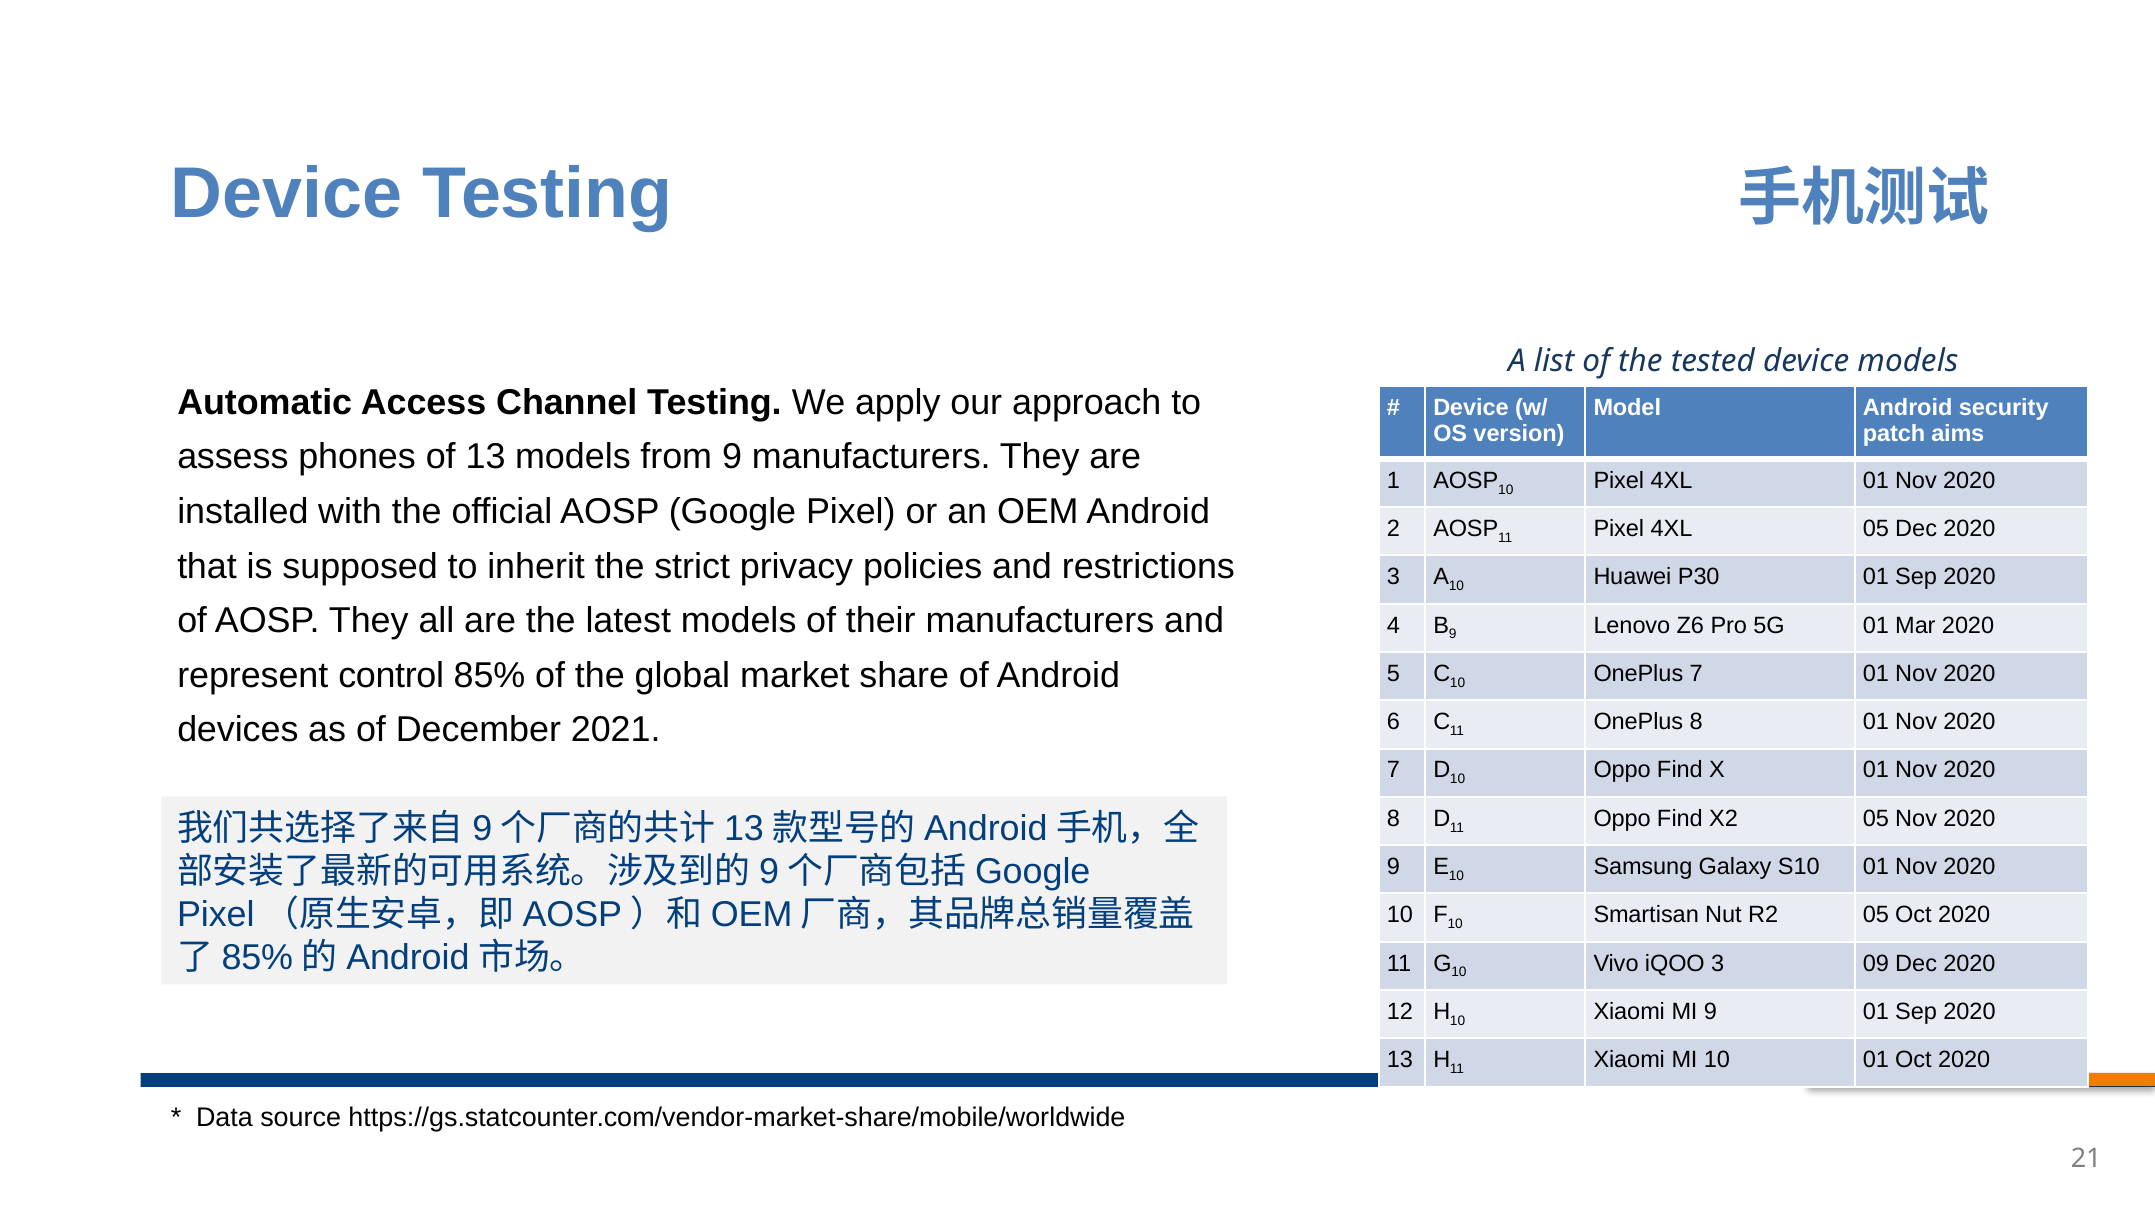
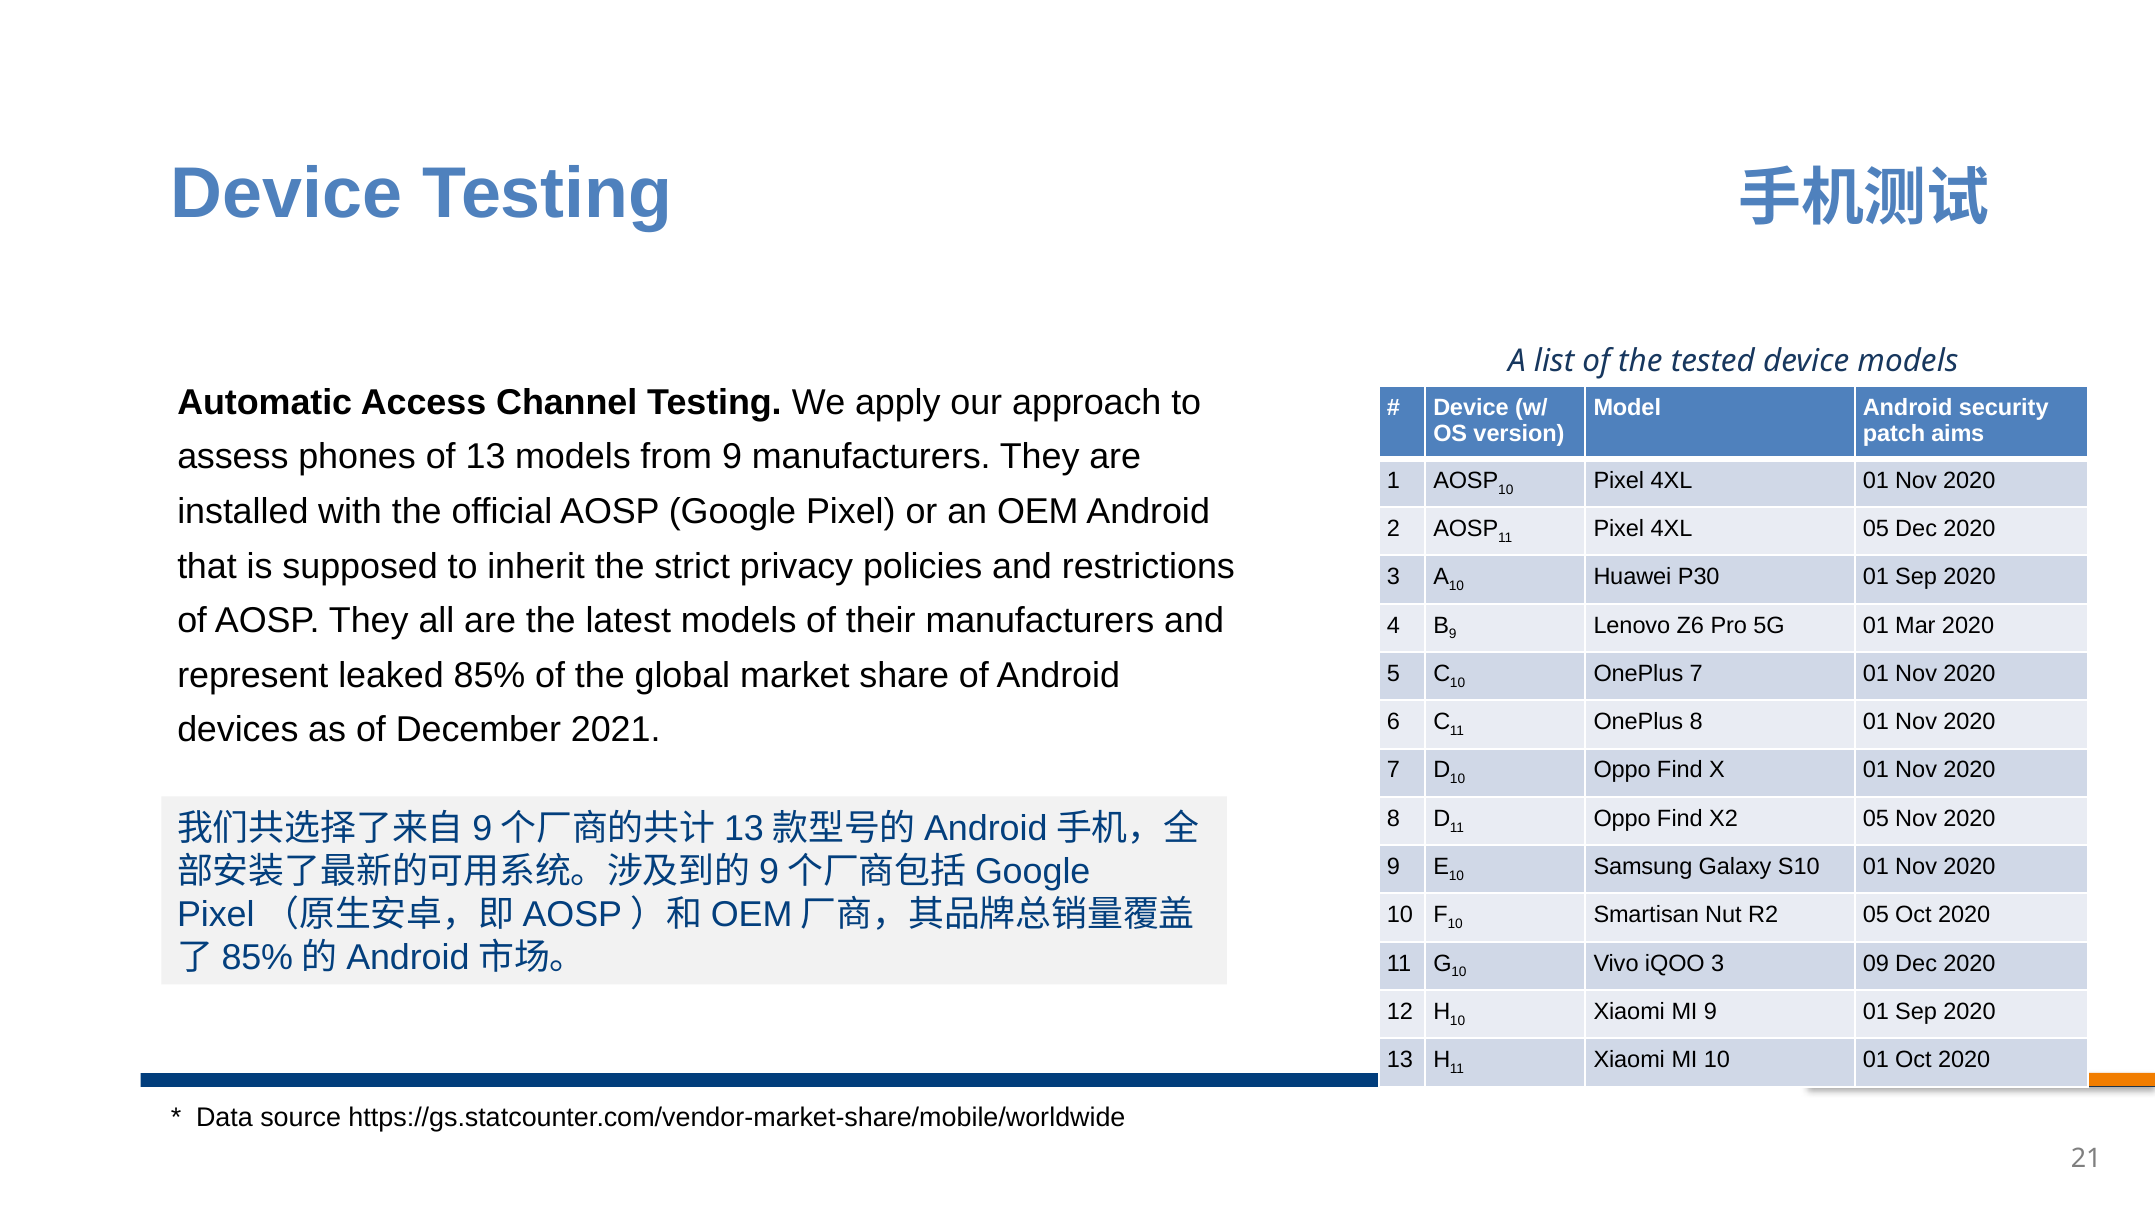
control: control -> leaked
